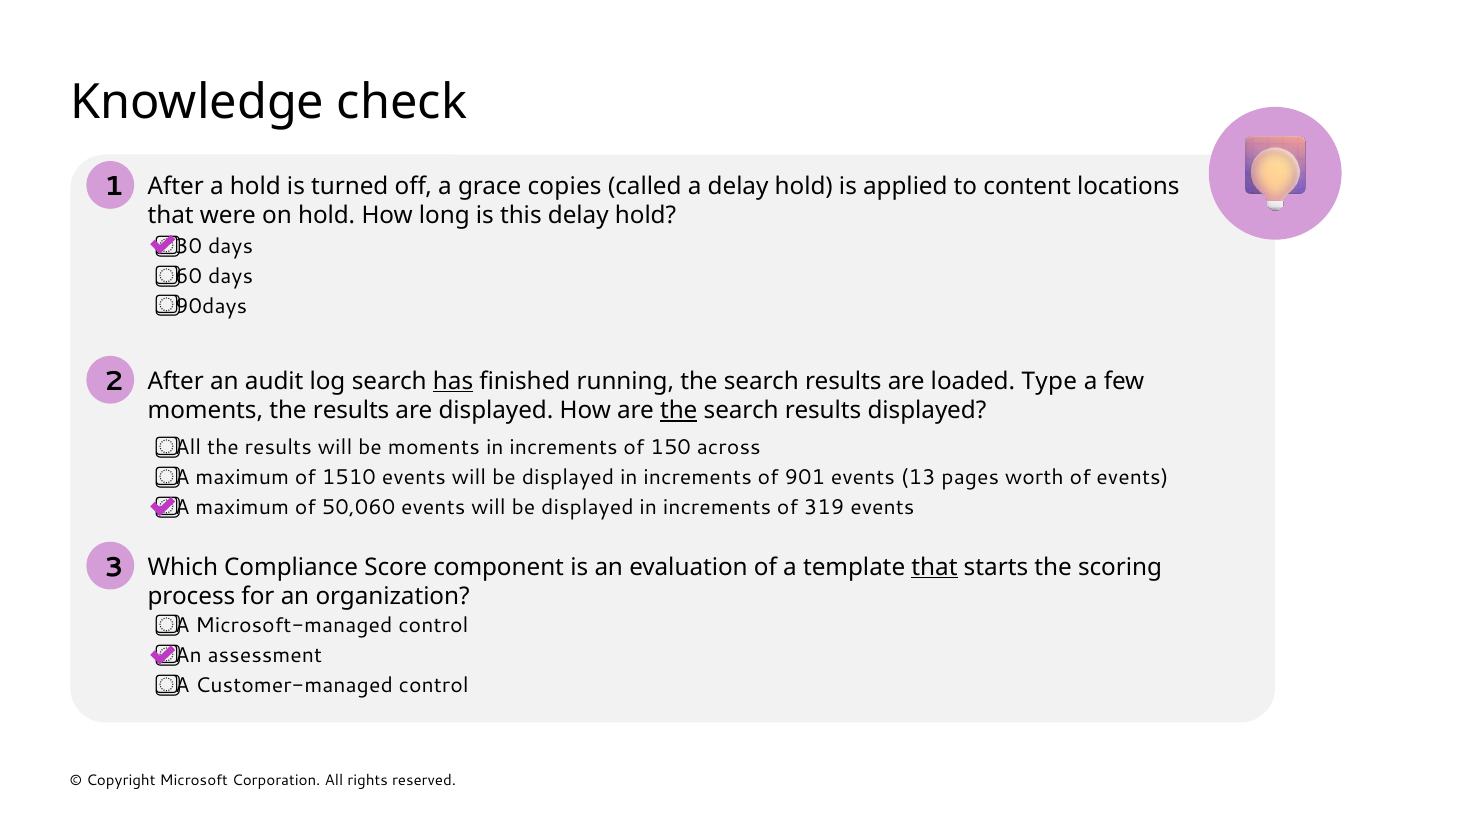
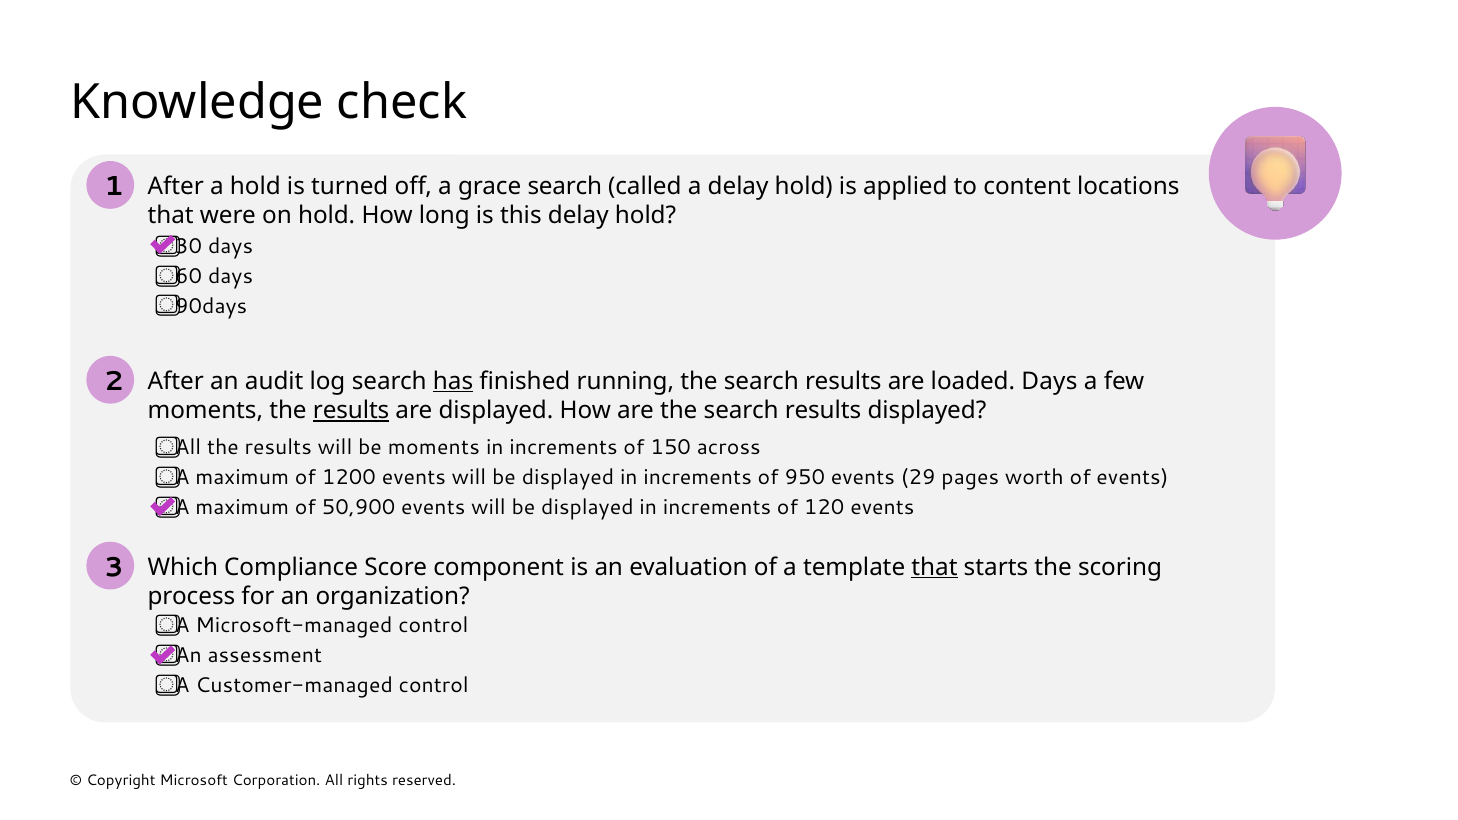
grace copies: copies -> search
loaded Type: Type -> Days
results at (351, 410) underline: none -> present
the at (679, 410) underline: present -> none
1510: 1510 -> 1200
901: 901 -> 950
13: 13 -> 29
50,060: 50,060 -> 50,900
319: 319 -> 120
